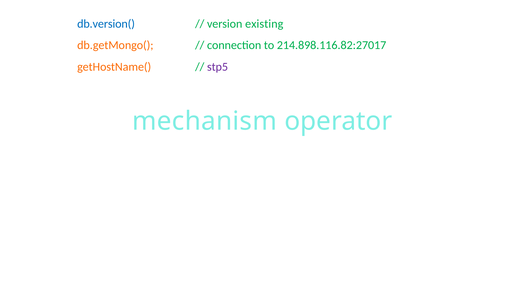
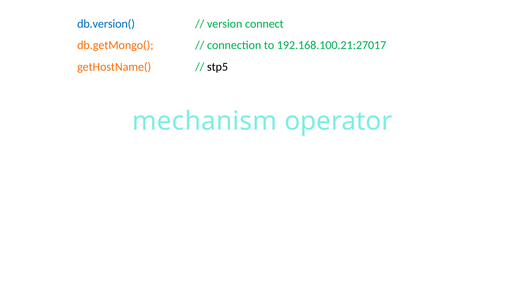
existing: existing -> connect
214.898.116.82:27017: 214.898.116.82:27017 -> 192.168.100.21:27017
stp5 colour: purple -> black
